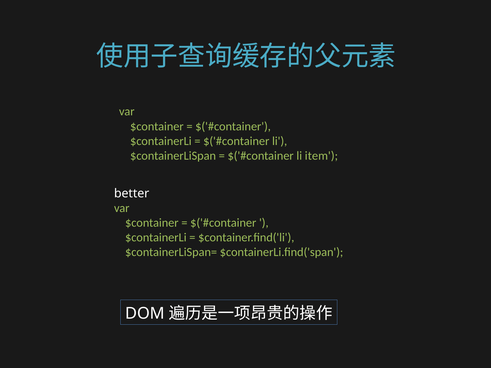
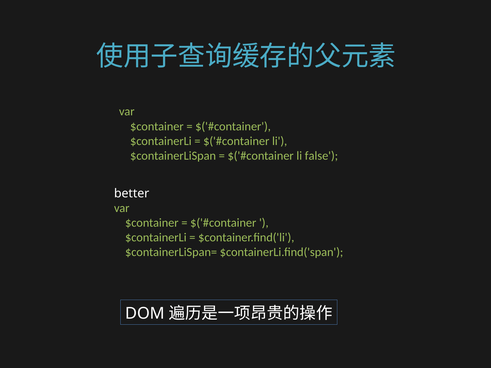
item: item -> false
